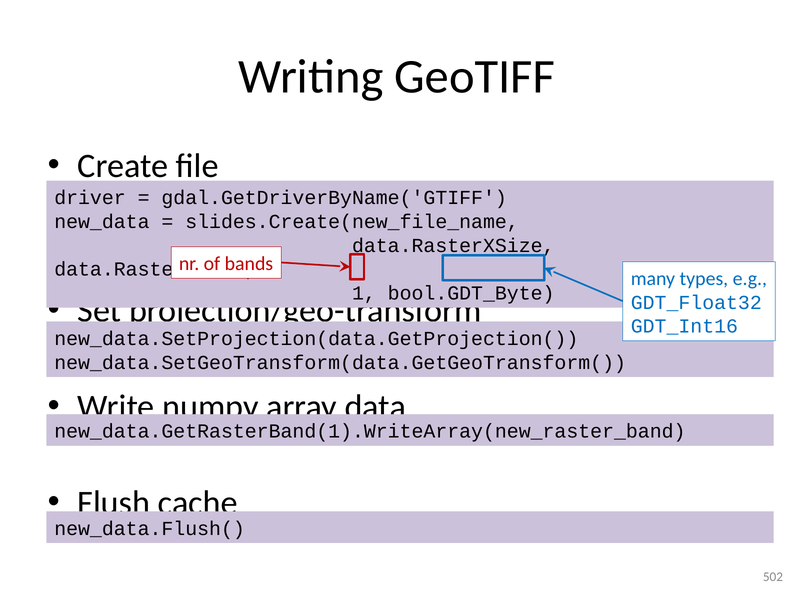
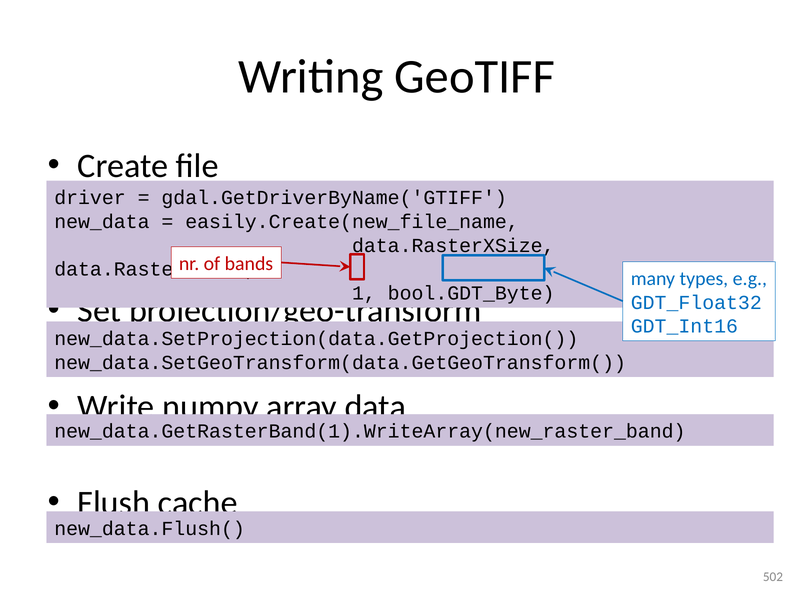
slides.Create(new_file_name: slides.Create(new_file_name -> easily.Create(new_file_name
